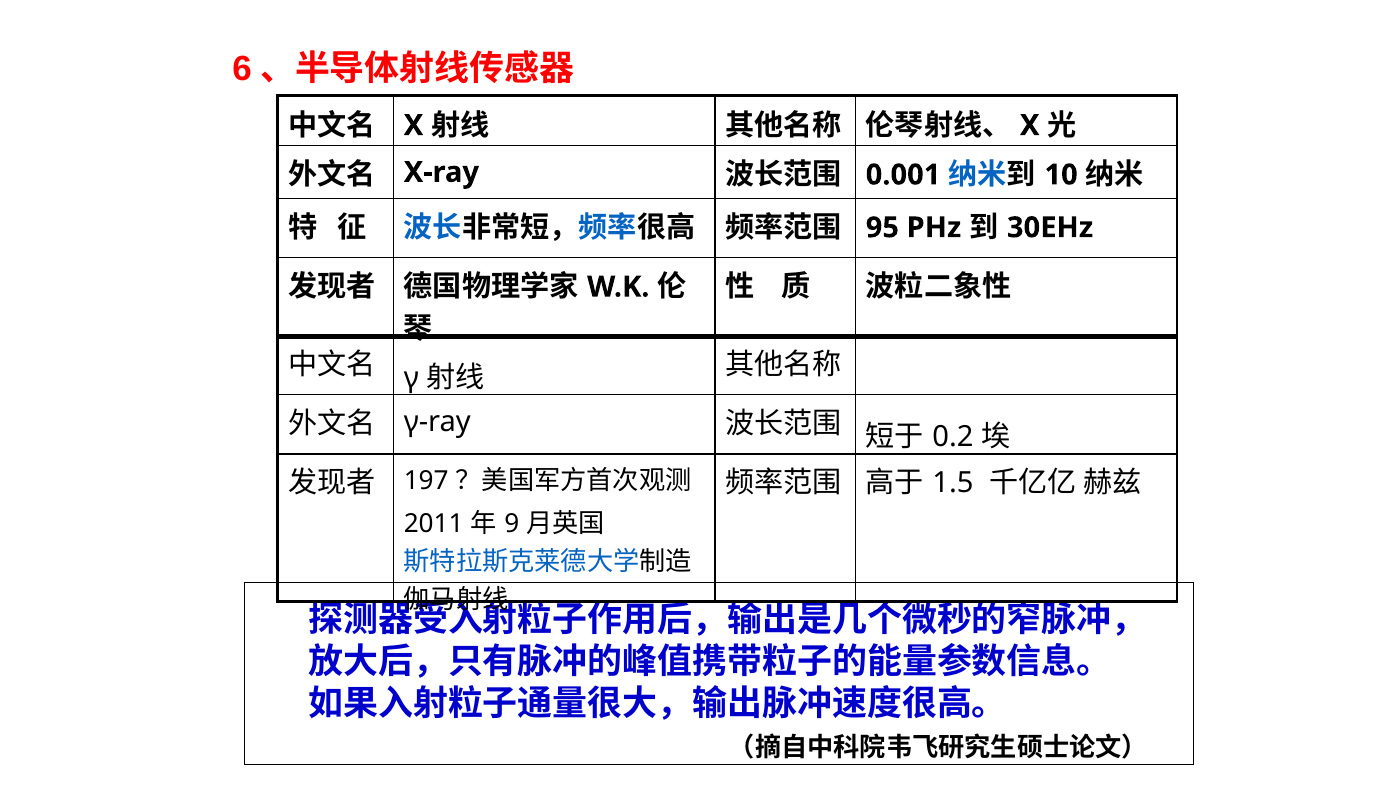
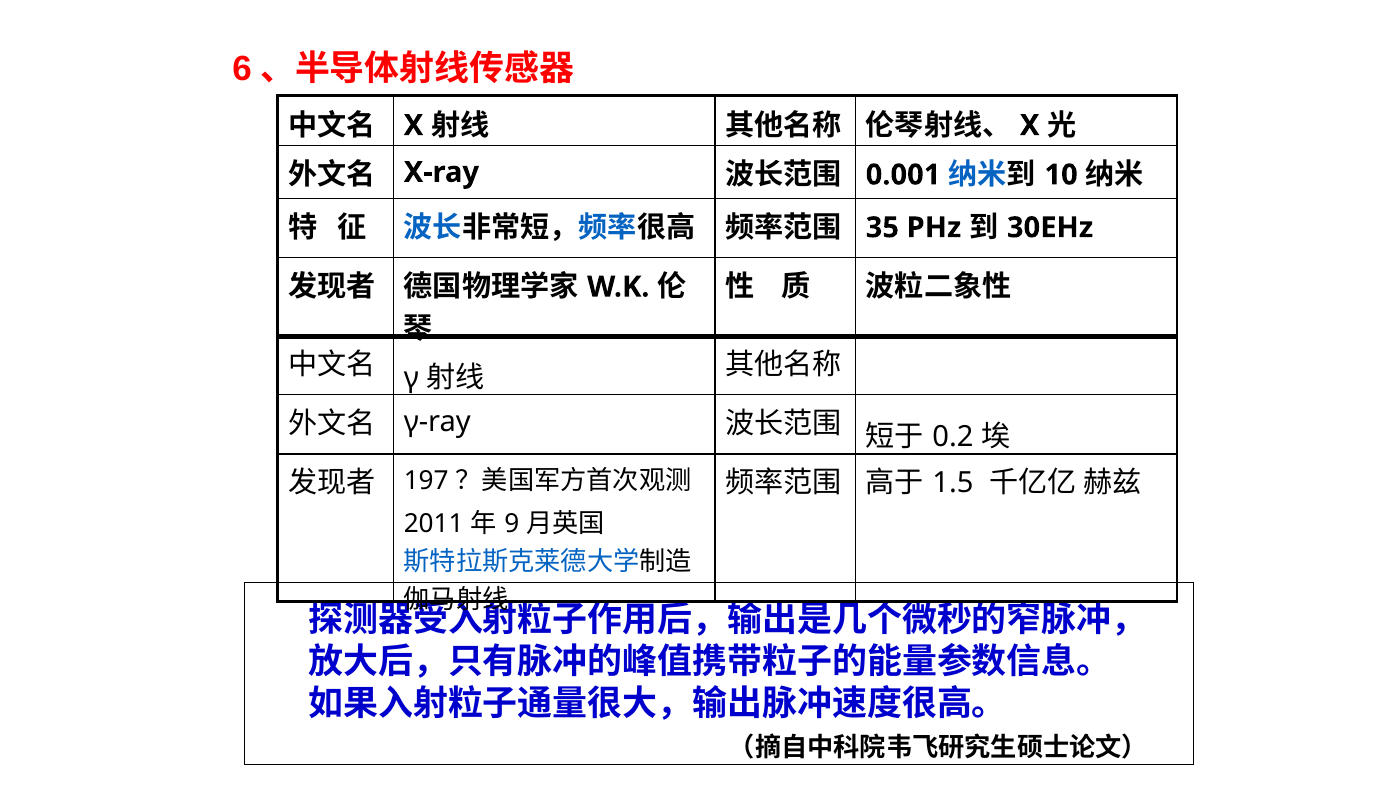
95: 95 -> 35
